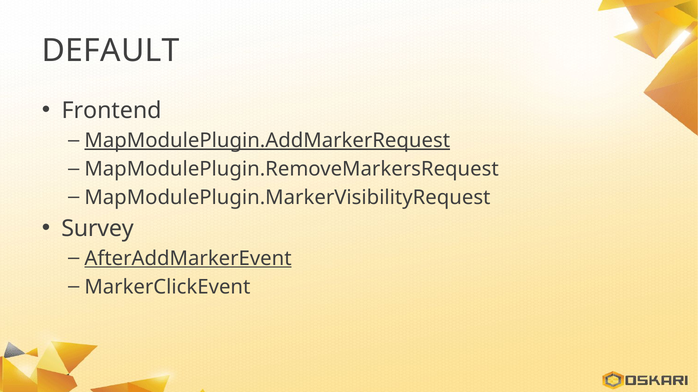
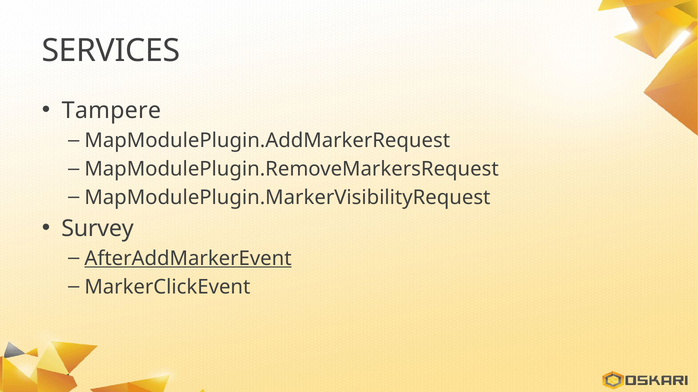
DEFAULT: DEFAULT -> SERVICES
Frontend: Frontend -> Tampere
MapModulePlugin.AddMarkerRequest underline: present -> none
